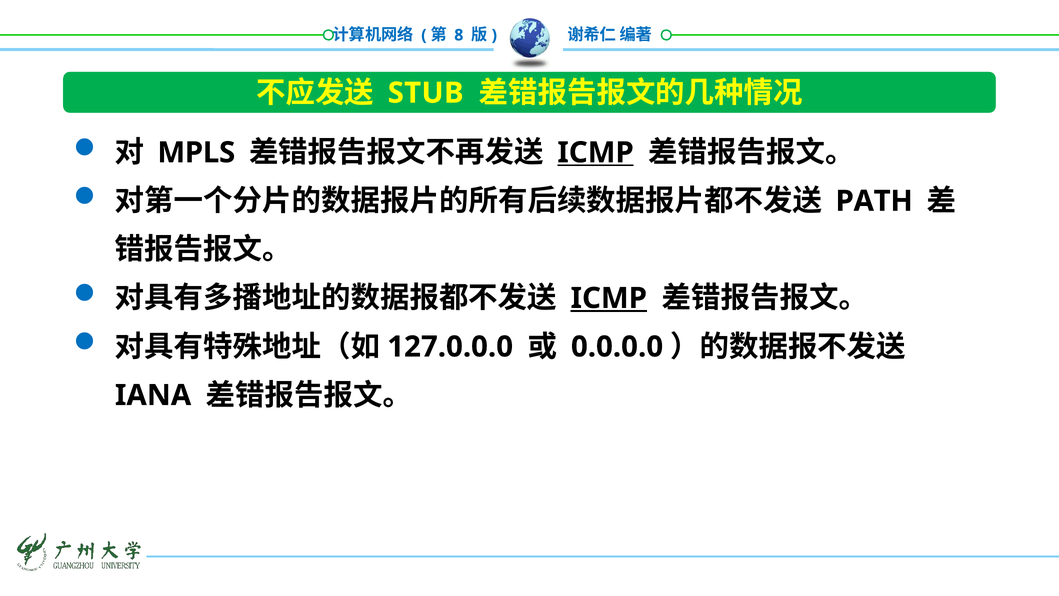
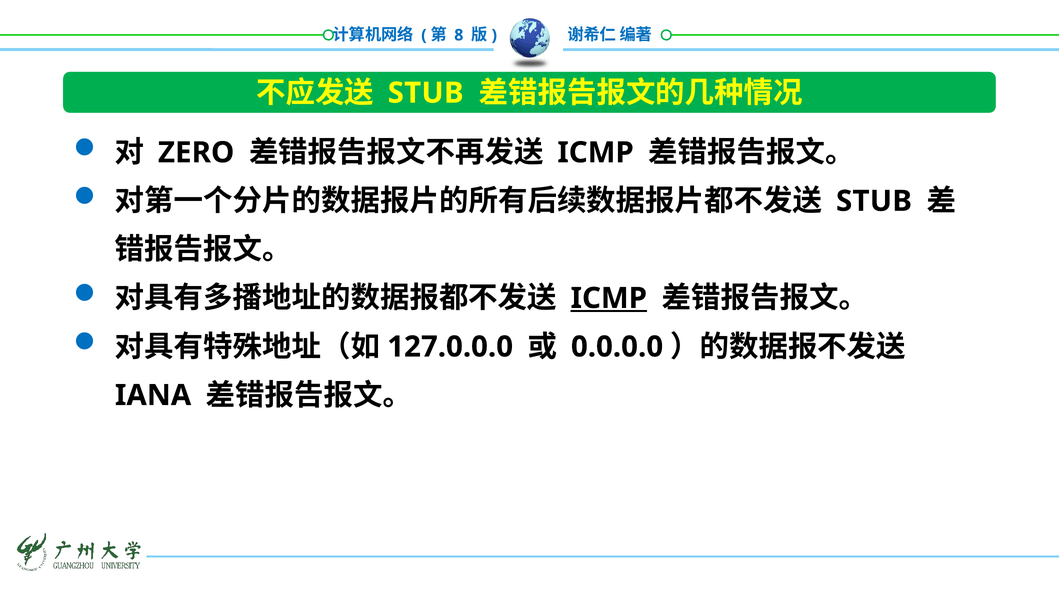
MPLS: MPLS -> ZERO
ICMP at (596, 153) underline: present -> none
PATH at (874, 201): PATH -> STUB
